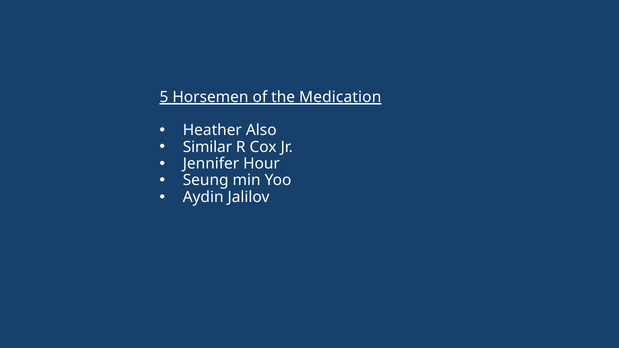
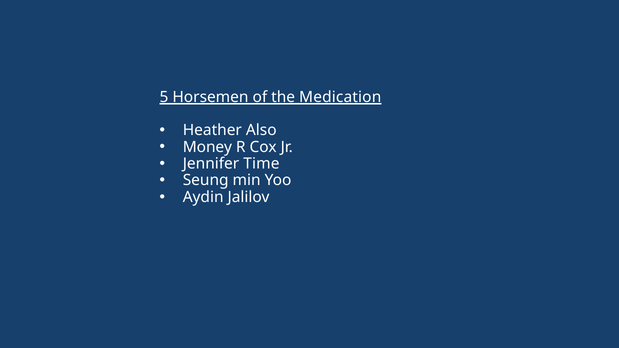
Similar: Similar -> Money
Hour: Hour -> Time
